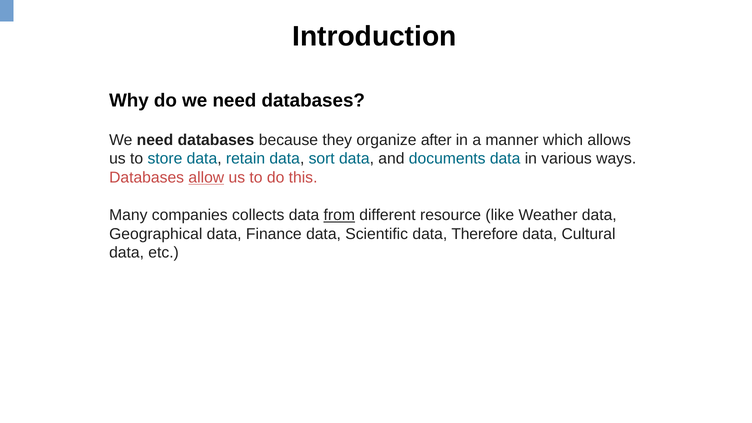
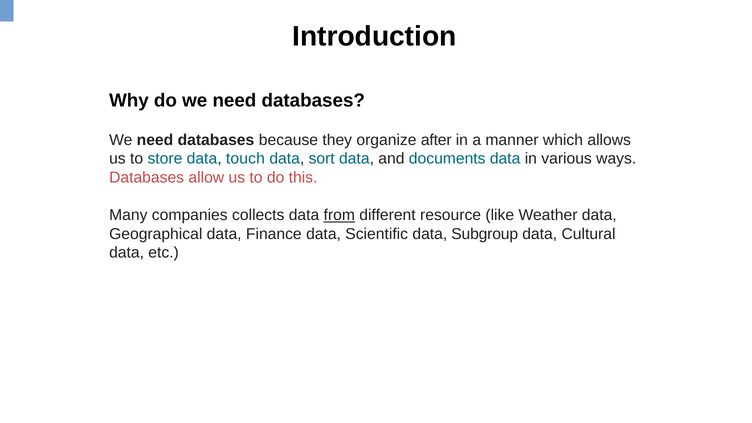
retain: retain -> touch
allow underline: present -> none
Therefore: Therefore -> Subgroup
